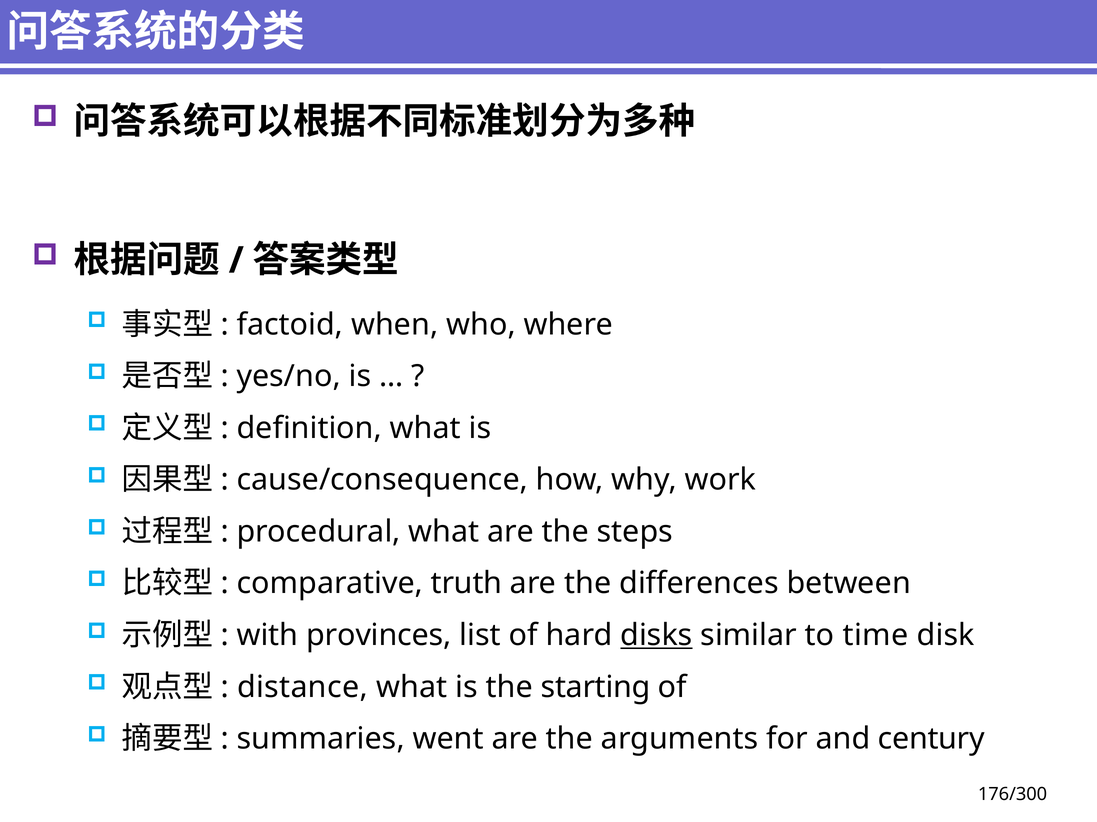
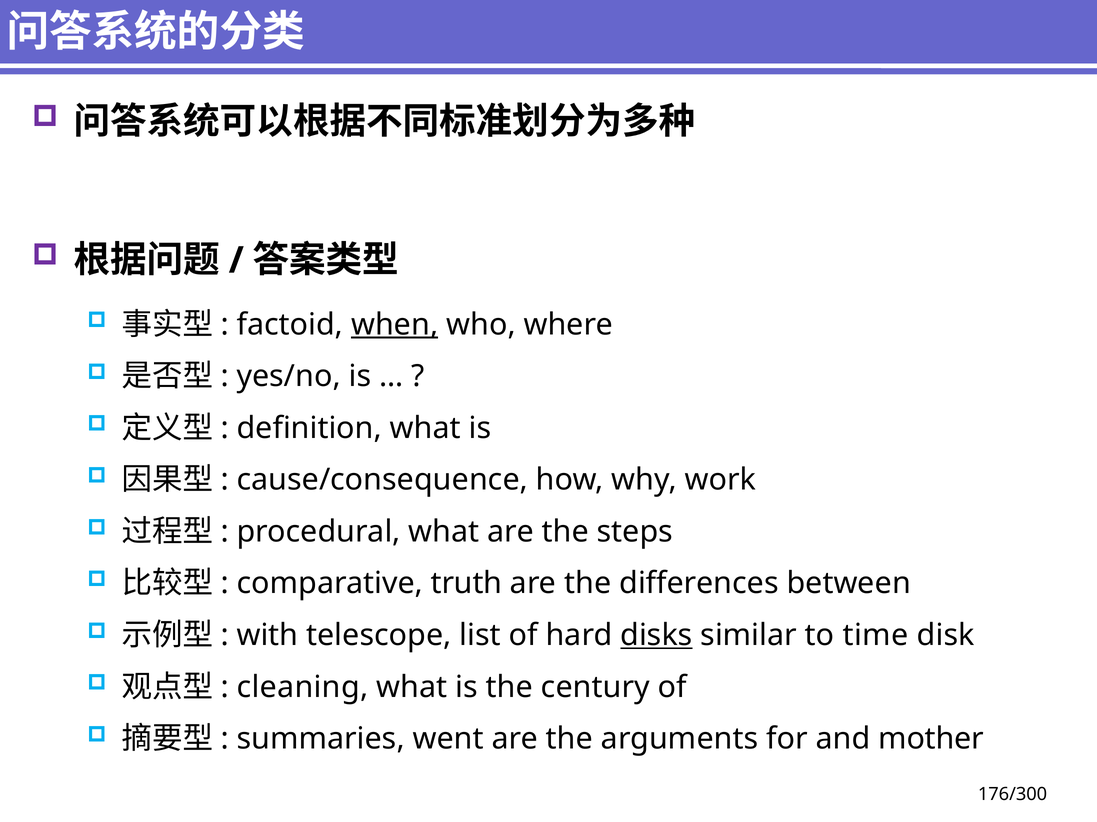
when underline: none -> present
provinces: provinces -> telescope
distance: distance -> cleaning
starting: starting -> century
century: century -> mother
